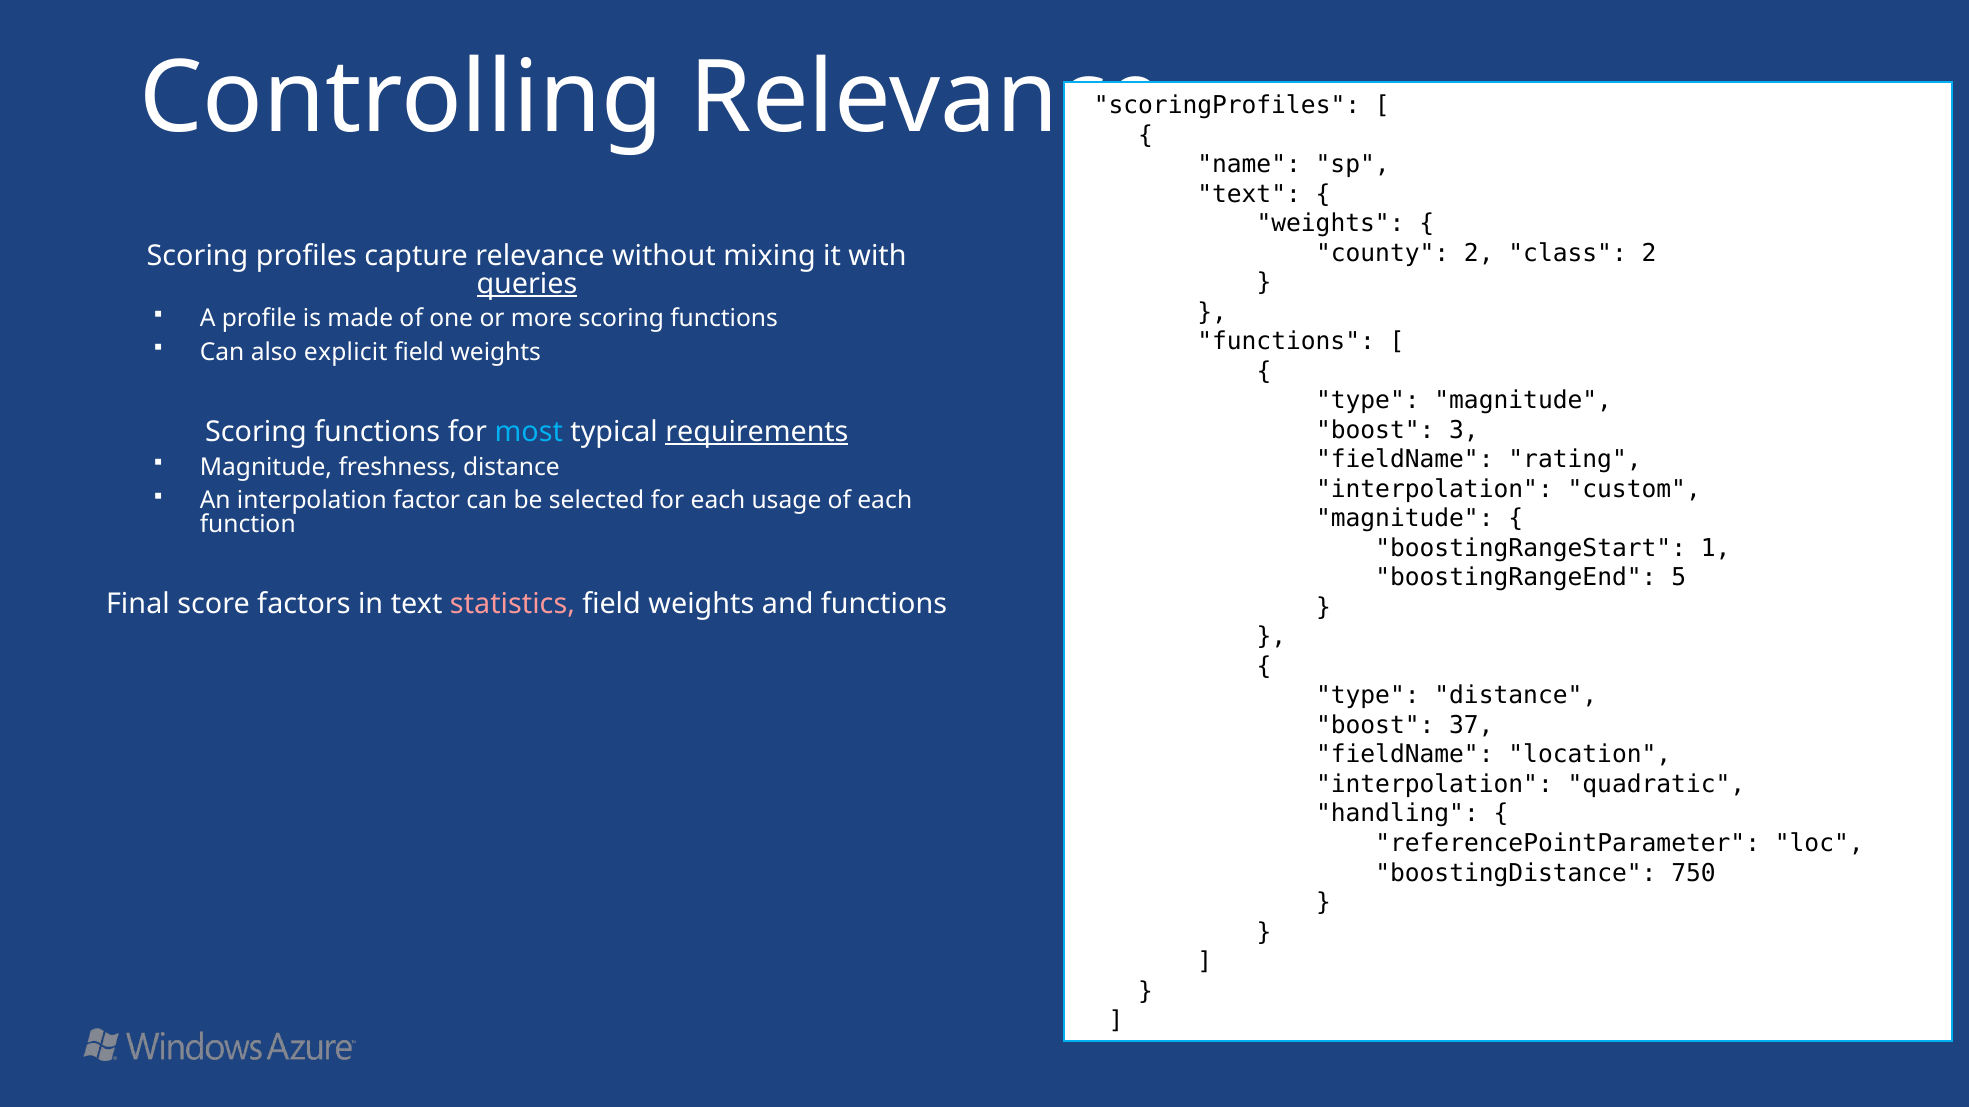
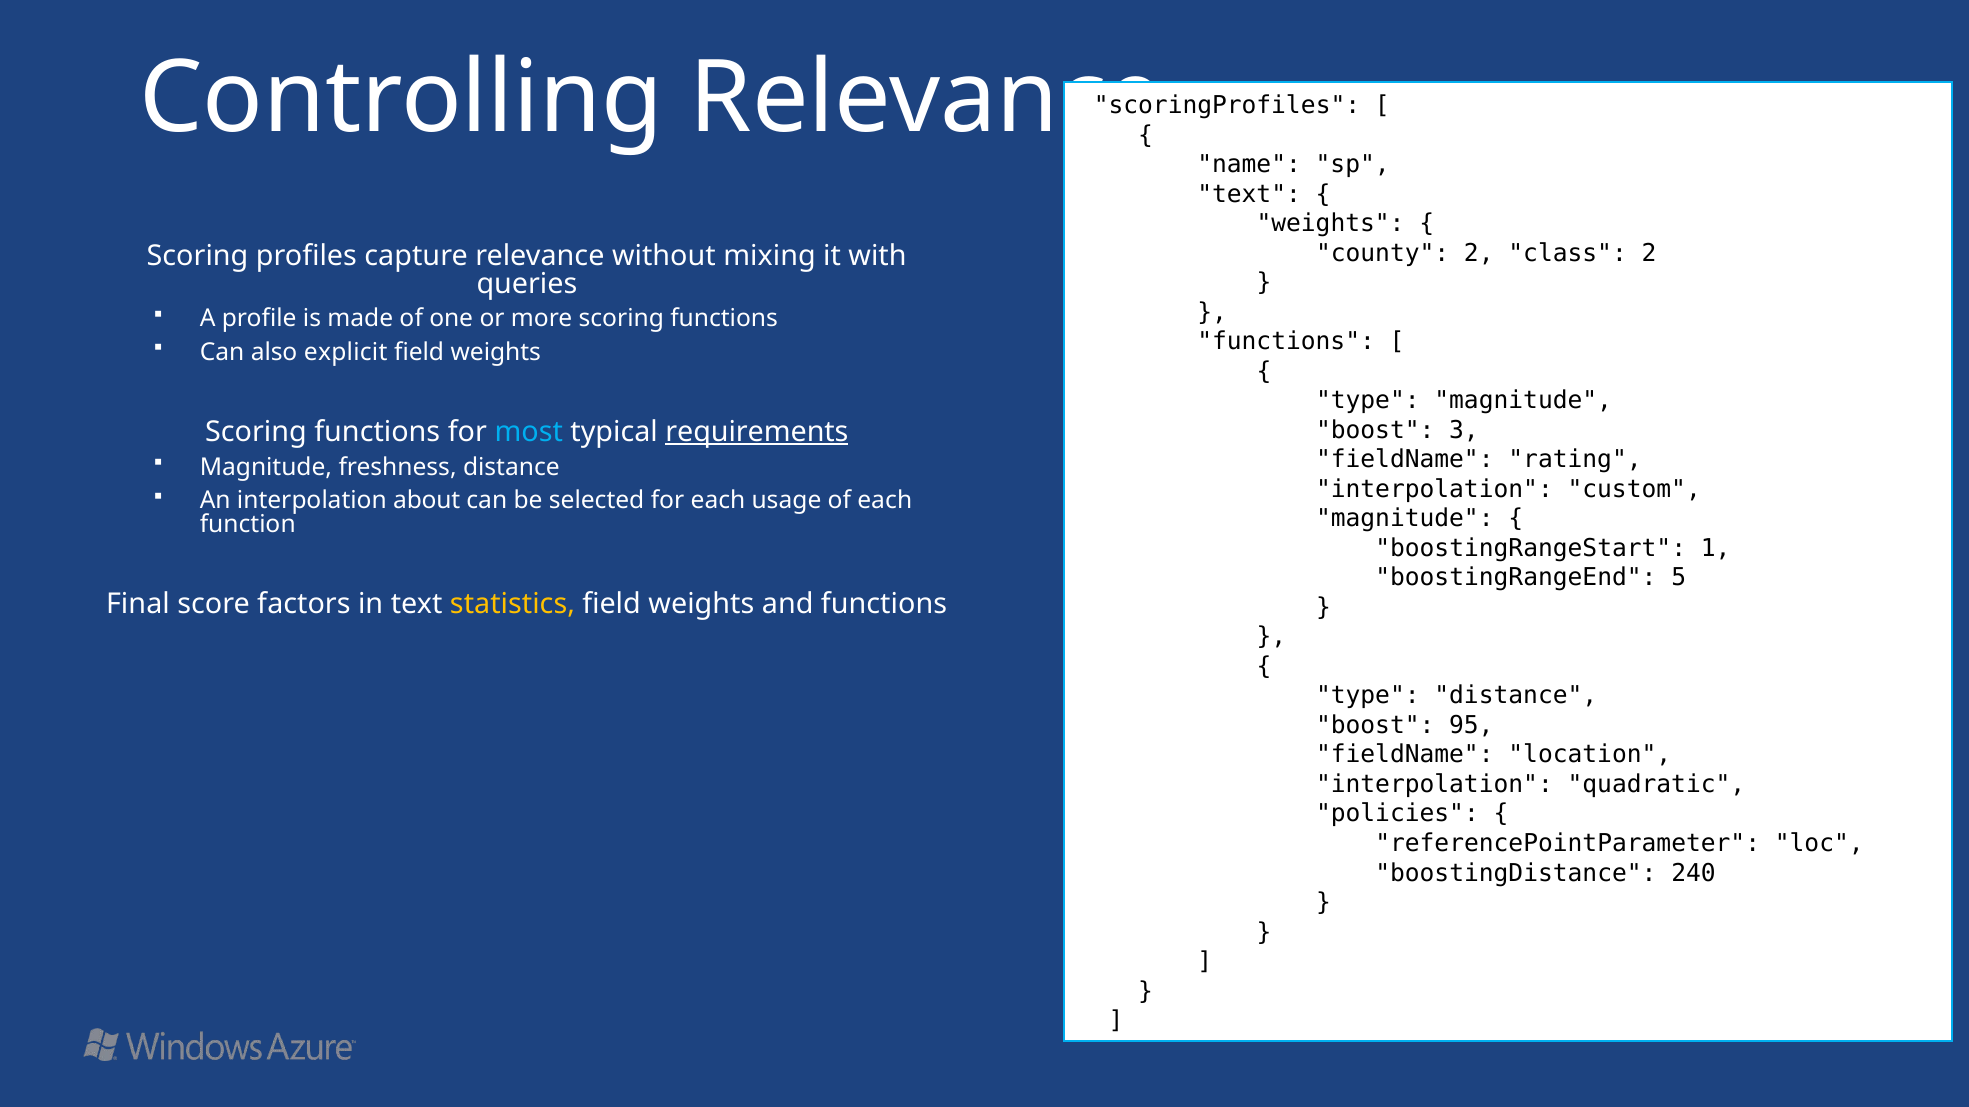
queries underline: present -> none
factor: factor -> about
statistics colour: pink -> yellow
37: 37 -> 95
handling: handling -> policies
750: 750 -> 240
